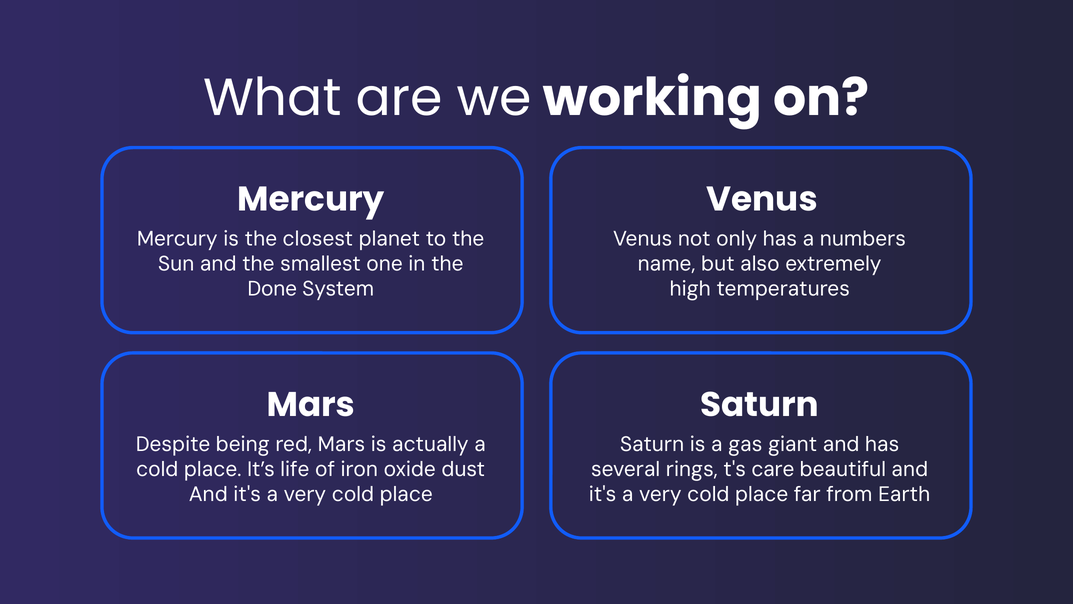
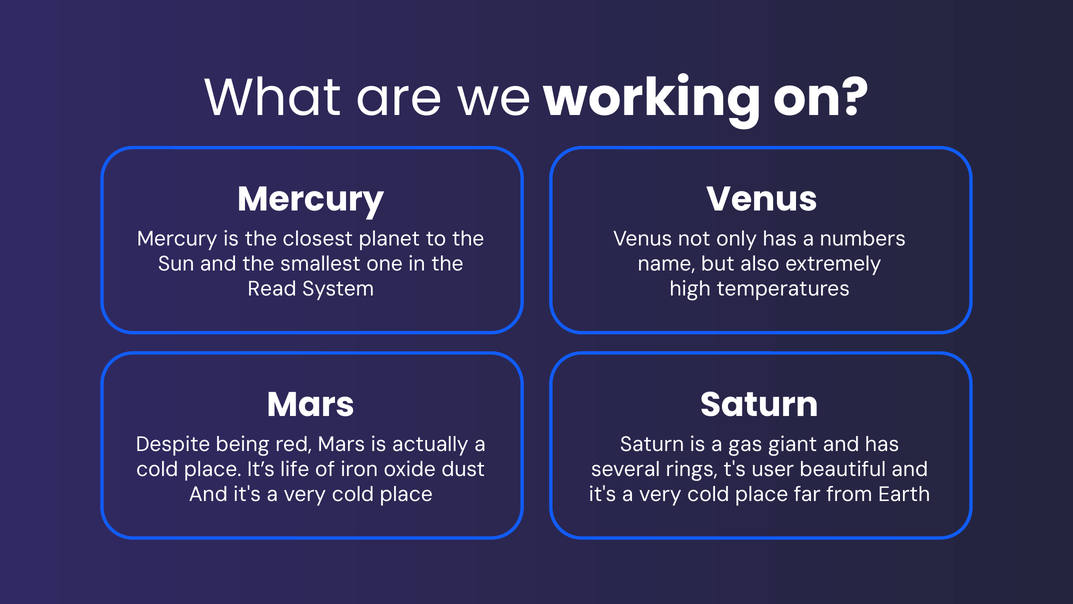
Done: Done -> Read
care: care -> user
